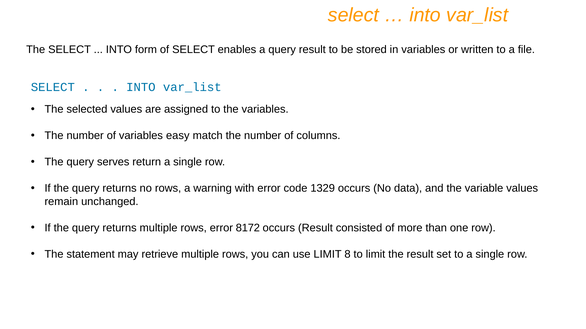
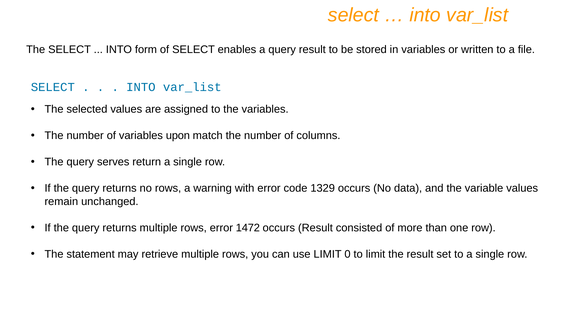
easy: easy -> upon
8172: 8172 -> 1472
8: 8 -> 0
